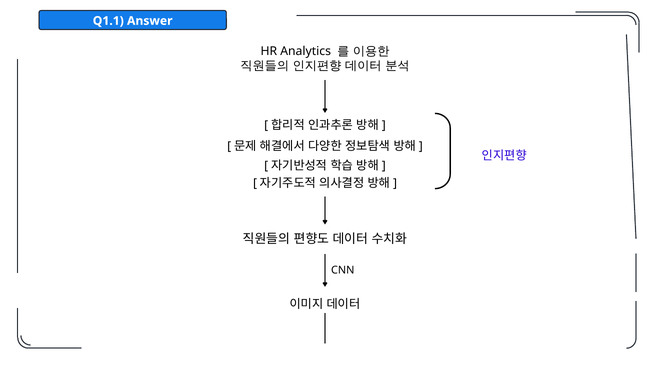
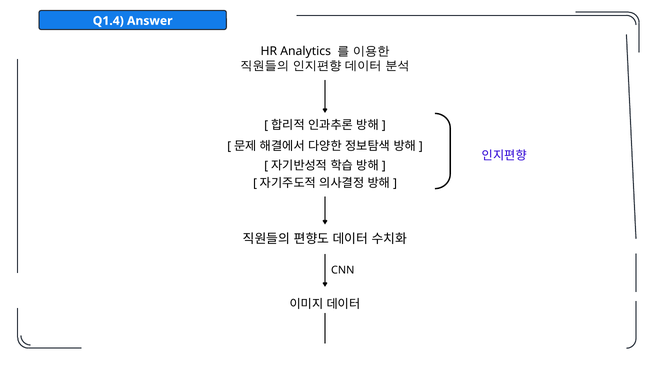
Q1.1: Q1.1 -> Q1.4
